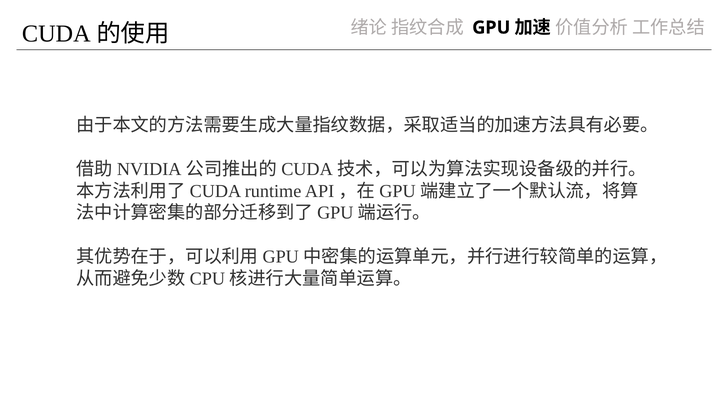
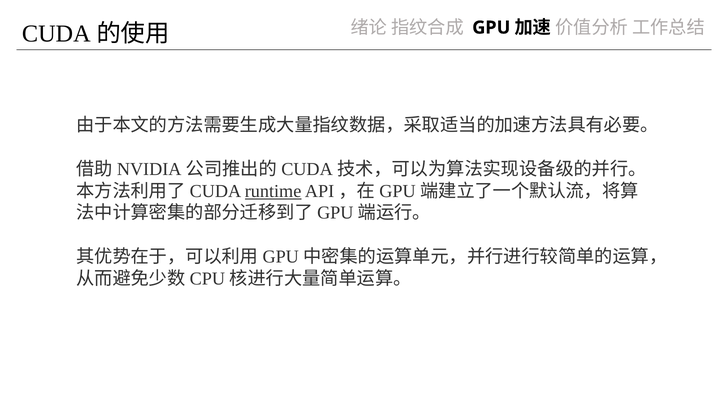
runtime underline: none -> present
